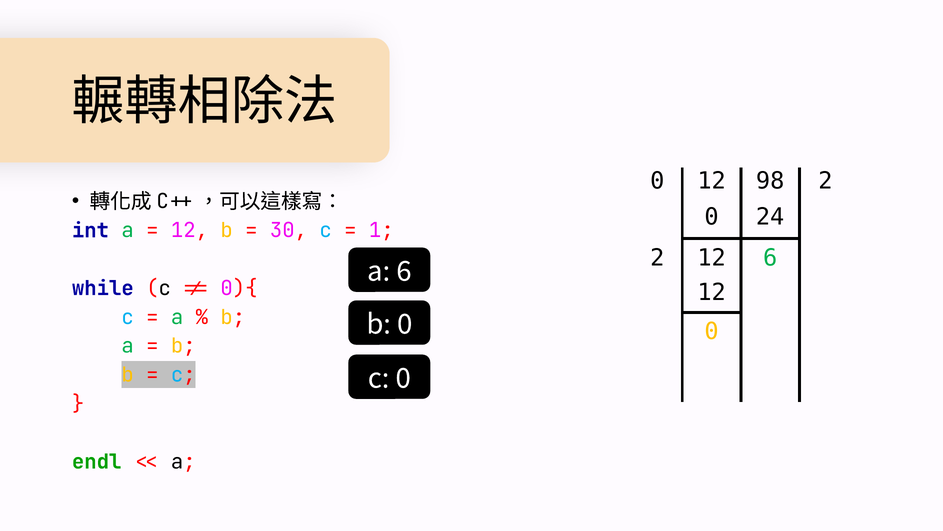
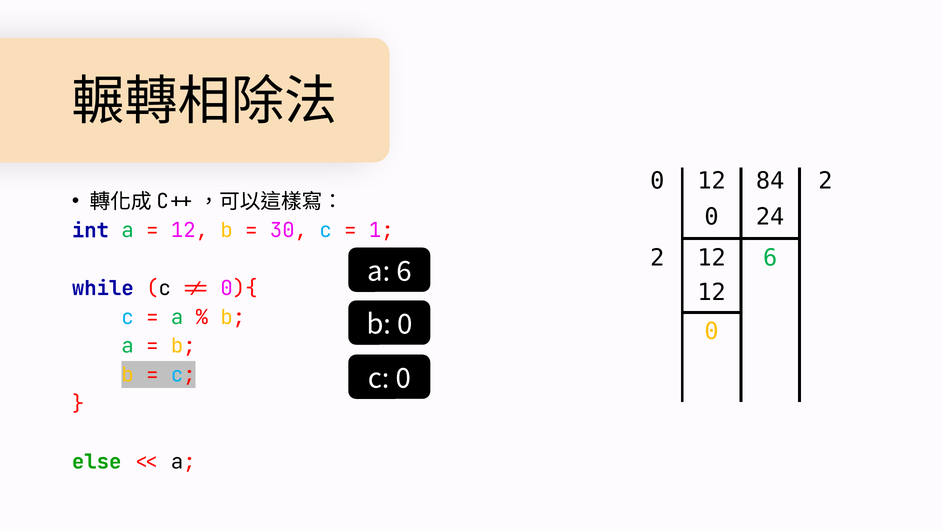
98: 98 -> 84
endl: endl -> else
